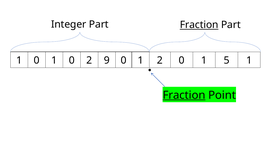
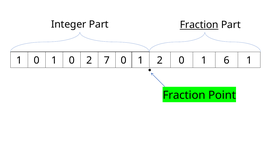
9: 9 -> 7
5: 5 -> 6
Fraction at (184, 95) underline: present -> none
